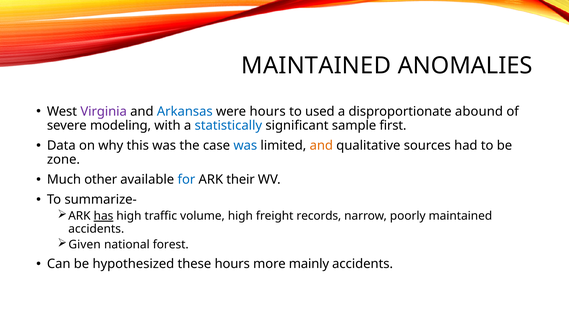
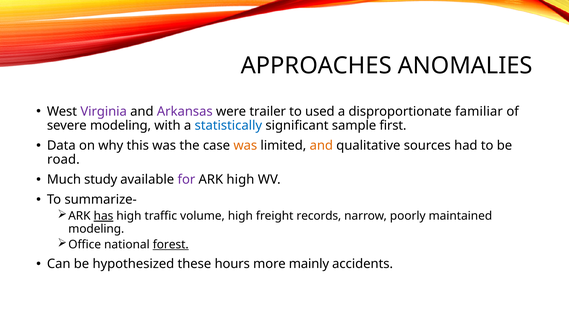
MAINTAINED at (316, 66): MAINTAINED -> APPROACHES
Arkansas colour: blue -> purple
were hours: hours -> trailer
abound: abound -> familiar
was at (245, 146) colour: blue -> orange
zone: zone -> road
other: other -> study
for colour: blue -> purple
ARK their: their -> high
accidents at (96, 229): accidents -> modeling
Given: Given -> Office
forest underline: none -> present
